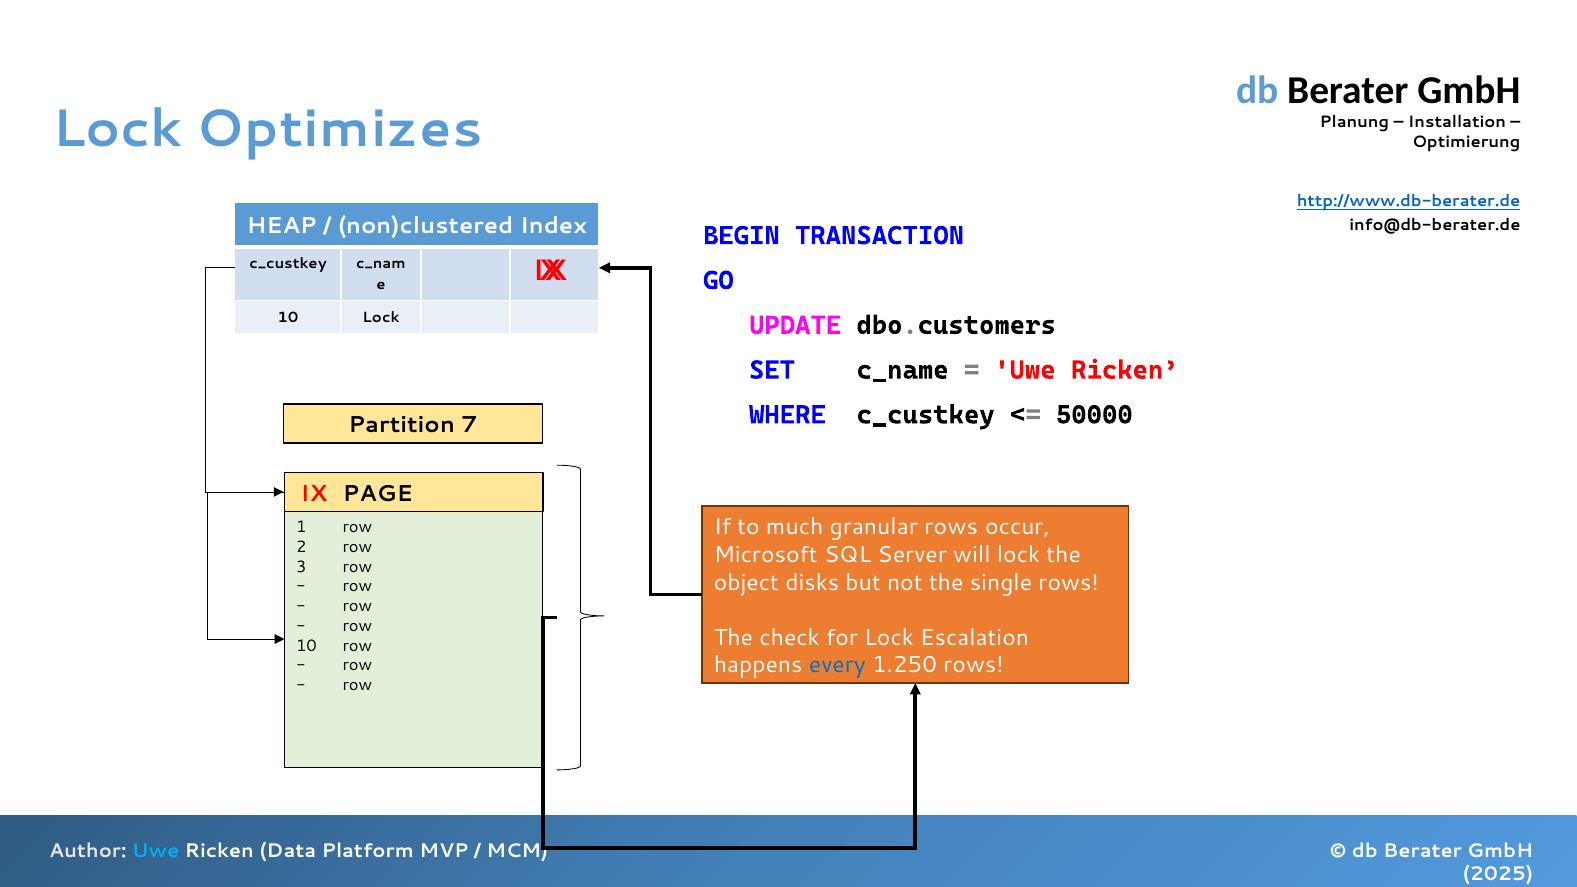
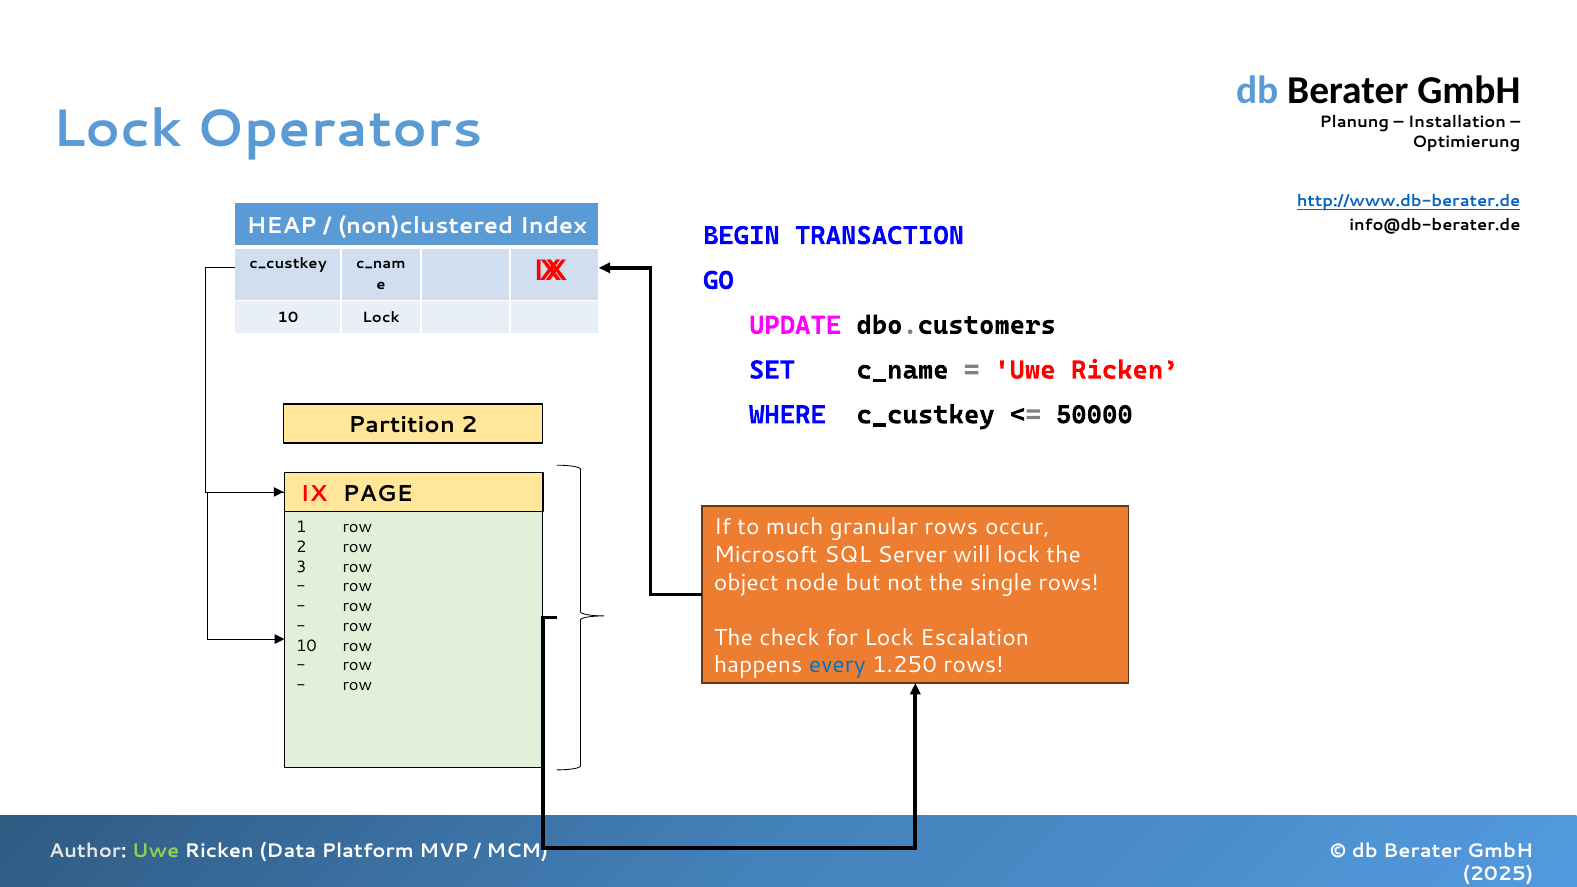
Optimizes: Optimizes -> Operators
Partition 7: 7 -> 2
disks: disks -> node
Uwe at (156, 851) colour: light blue -> light green
